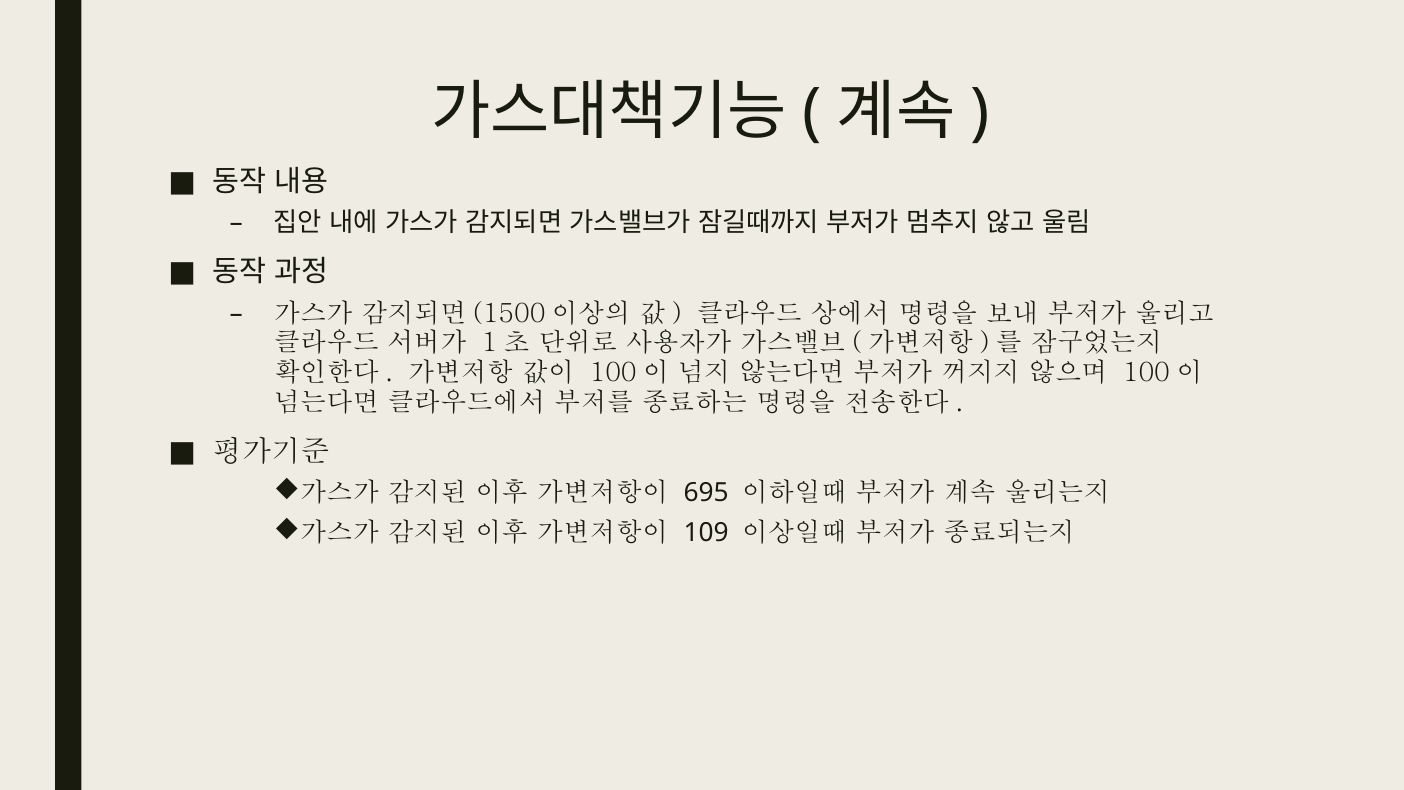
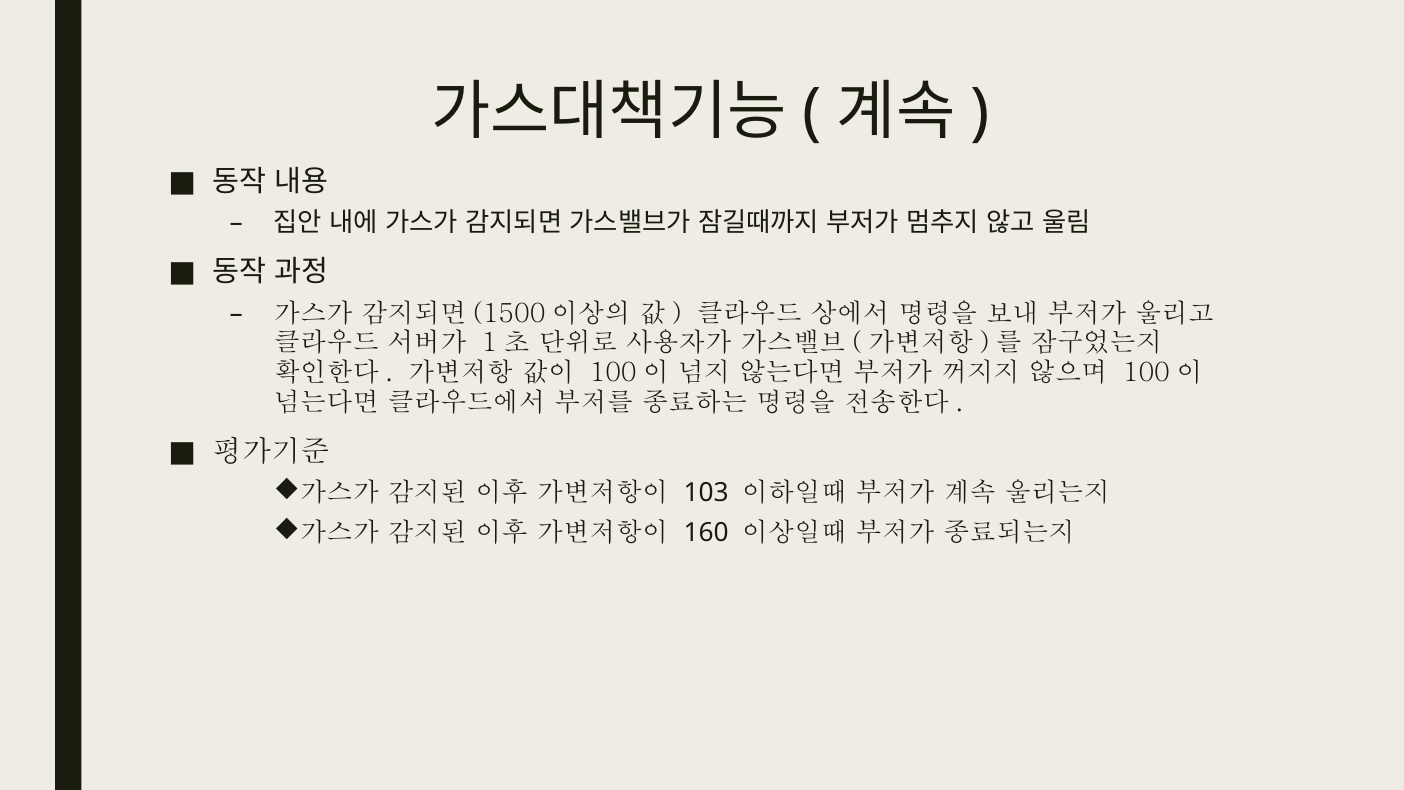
695: 695 -> 103
109: 109 -> 160
